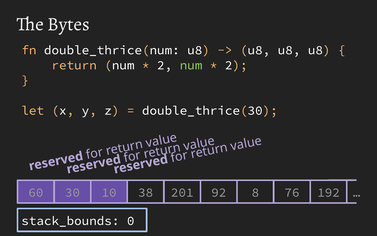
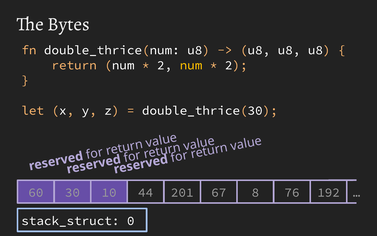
num at (191, 65) colour: light green -> yellow
38: 38 -> 44
92: 92 -> 67
stack_bounds: stack_bounds -> stack_struct
